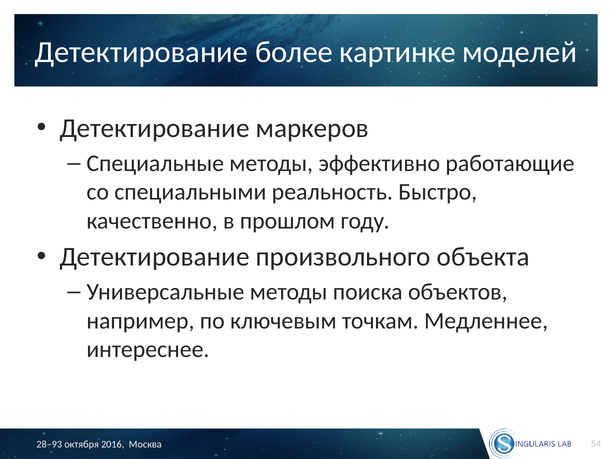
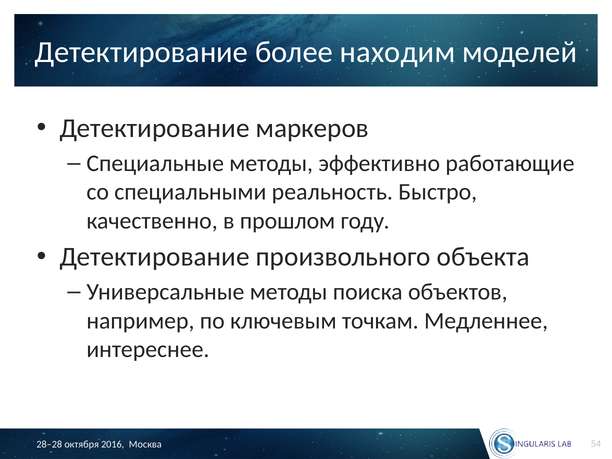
картинке: картинке -> находим
28–93: 28–93 -> 28–28
